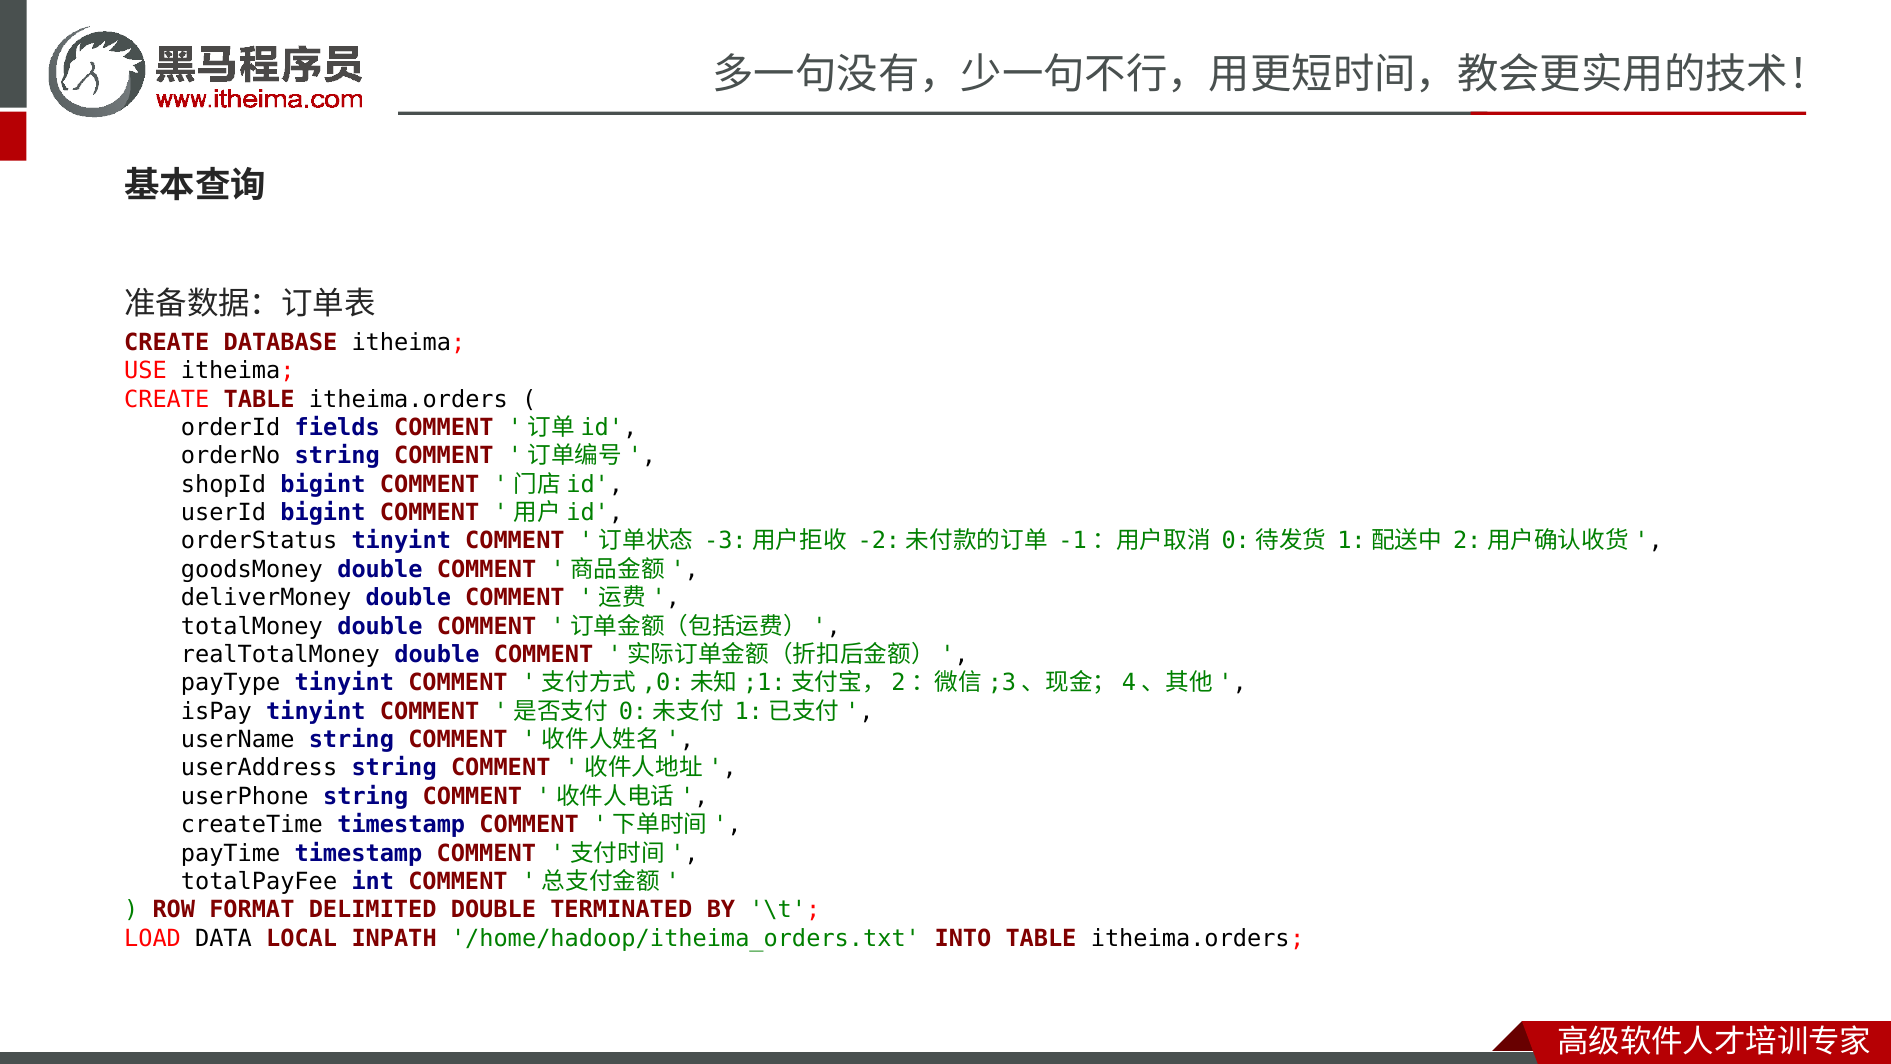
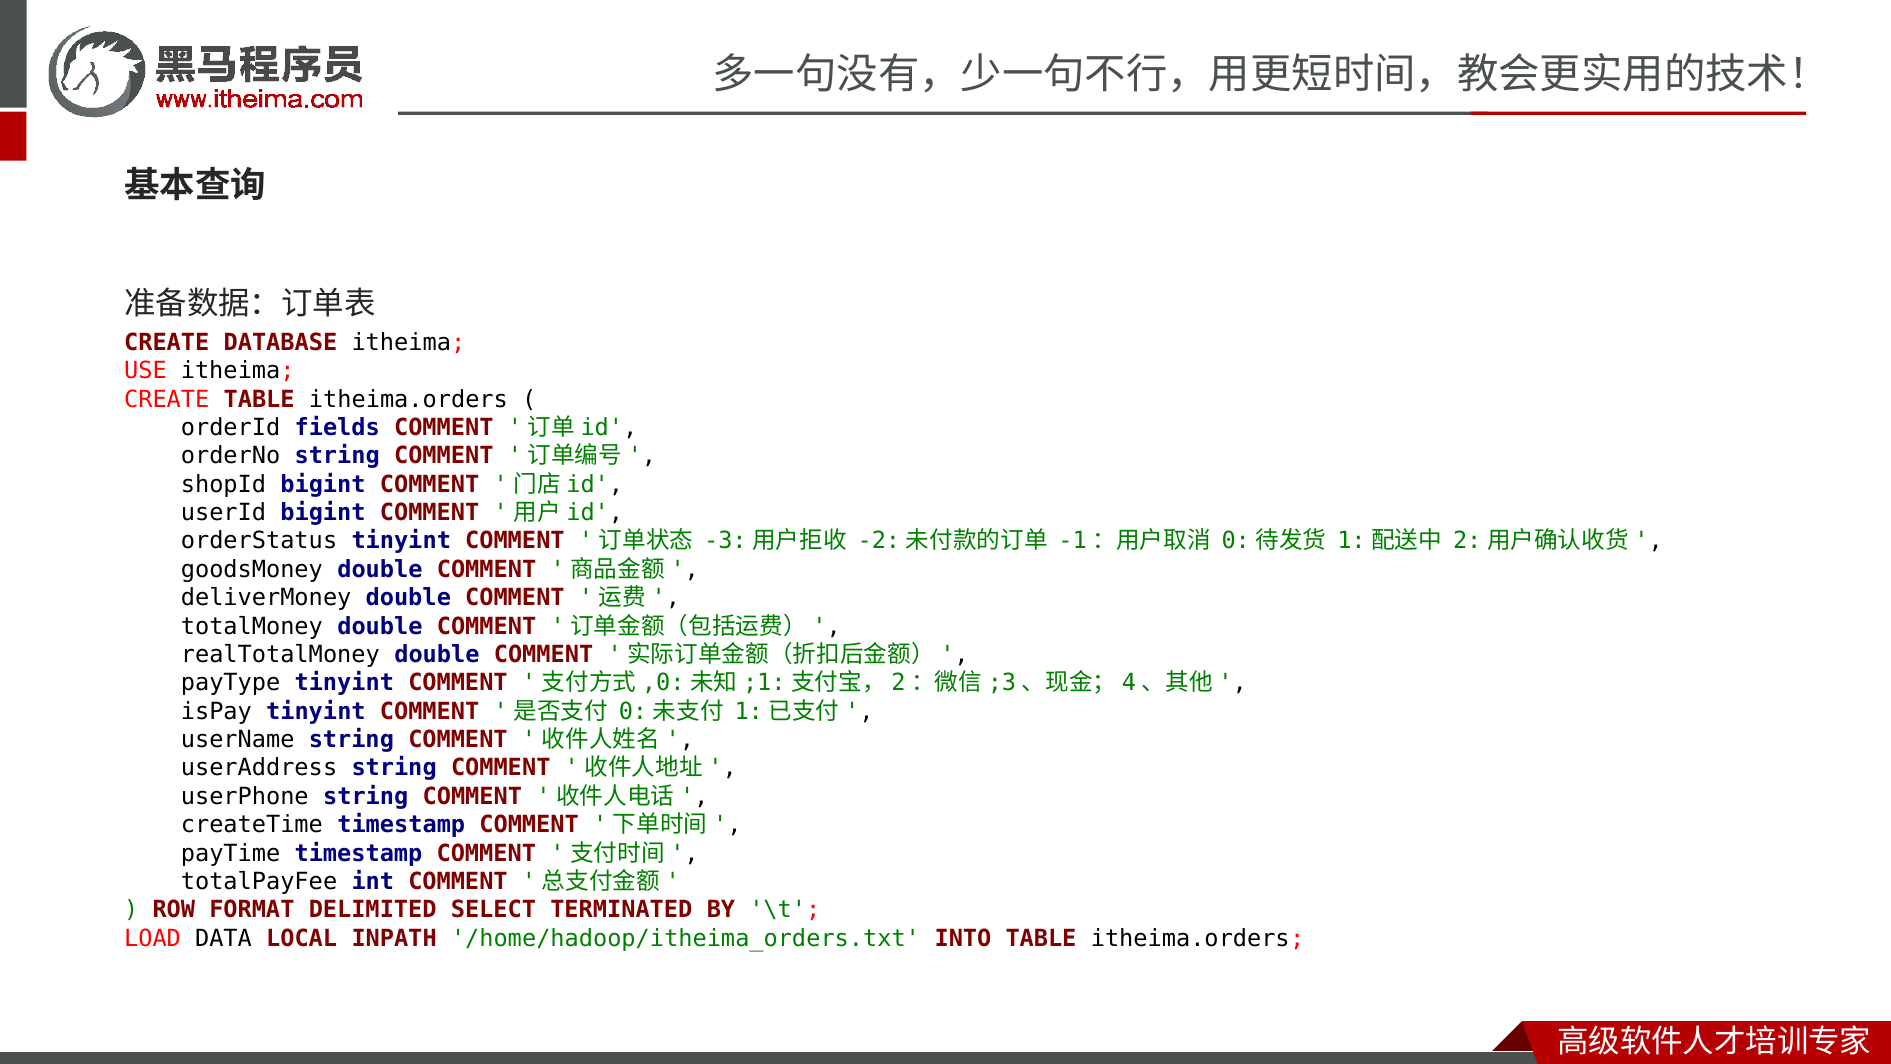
DELIMITED DOUBLE: DOUBLE -> SELECT
